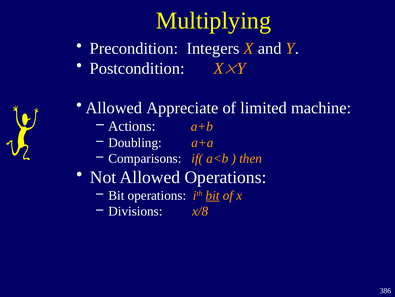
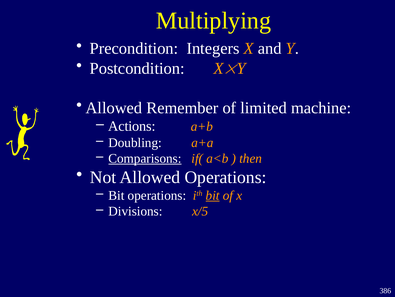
Appreciate: Appreciate -> Remember
Comparisons underline: none -> present
x/8: x/8 -> x/5
